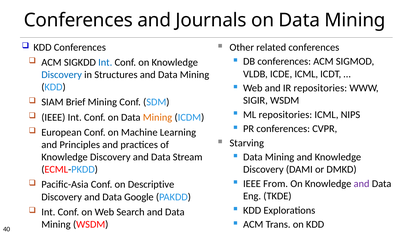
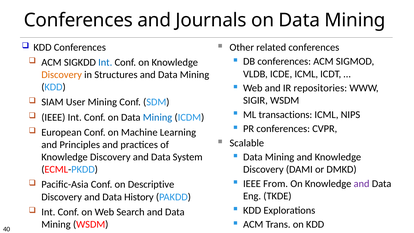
Discovery at (62, 75) colour: blue -> orange
Brief: Brief -> User
ML repositories: repositories -> transactions
Mining at (158, 117) colour: orange -> blue
Starving: Starving -> Scalable
Stream: Stream -> System
Google: Google -> History
